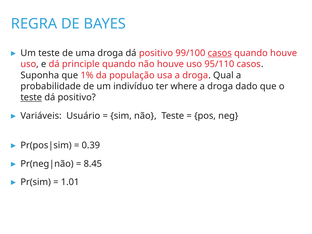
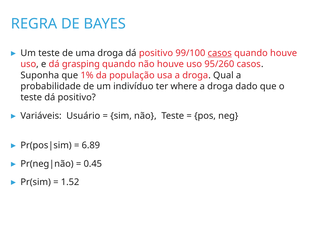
principle: principle -> grasping
95/110: 95/110 -> 95/260
teste at (31, 97) underline: present -> none
0.39: 0.39 -> 6.89
8.45: 8.45 -> 0.45
1.01: 1.01 -> 1.52
